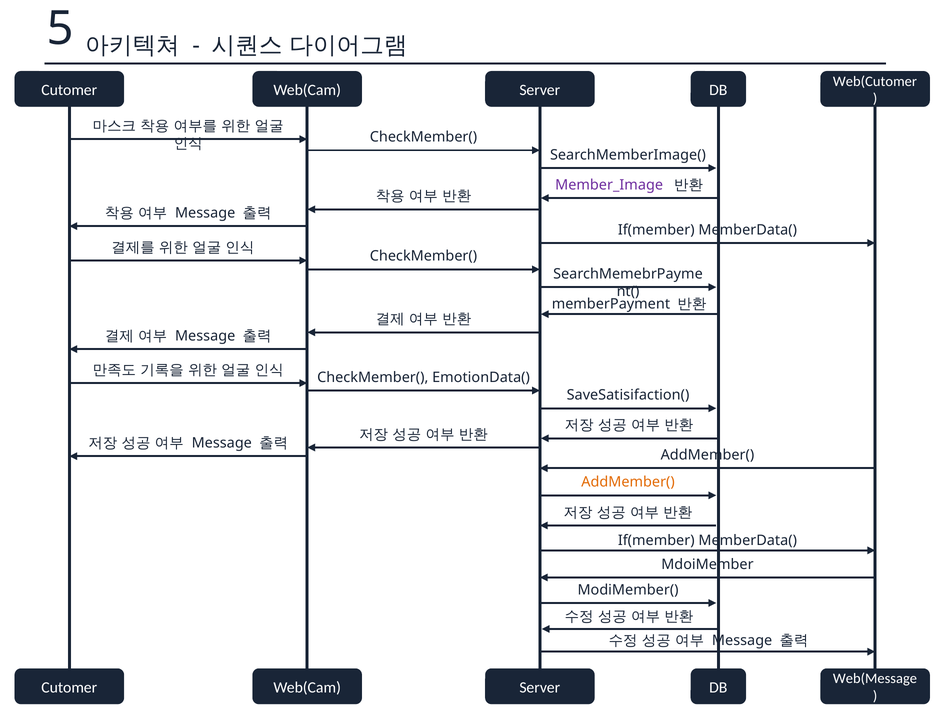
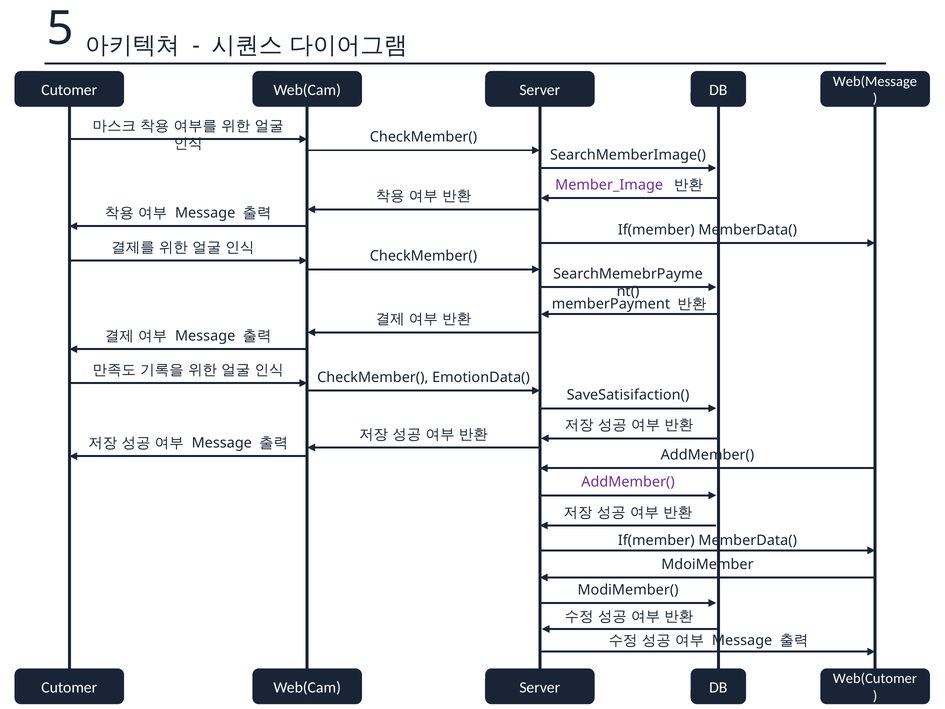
Web(Cutomer: Web(Cutomer -> Web(Message
AddMember( at (628, 482) colour: orange -> purple
Web(Message: Web(Message -> Web(Cutomer
